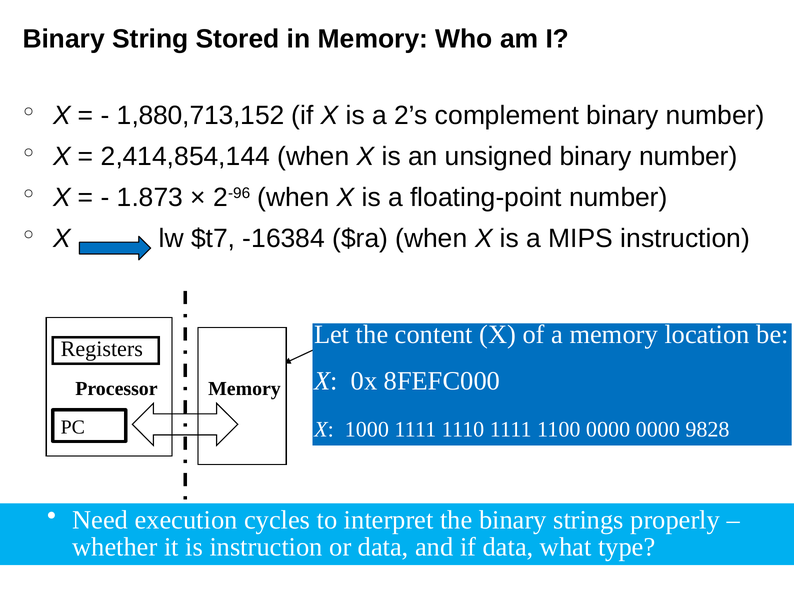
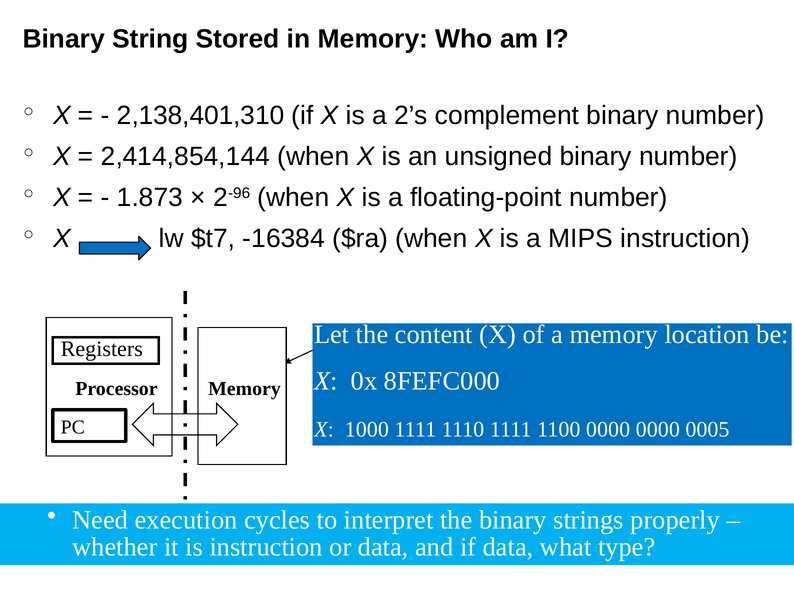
1,880,713,152: 1,880,713,152 -> 2,138,401,310
9828: 9828 -> 0005
